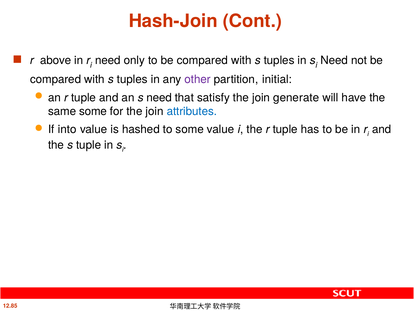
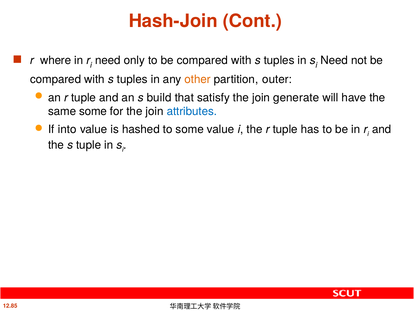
above: above -> where
other colour: purple -> orange
initial: initial -> outer
s need: need -> build
